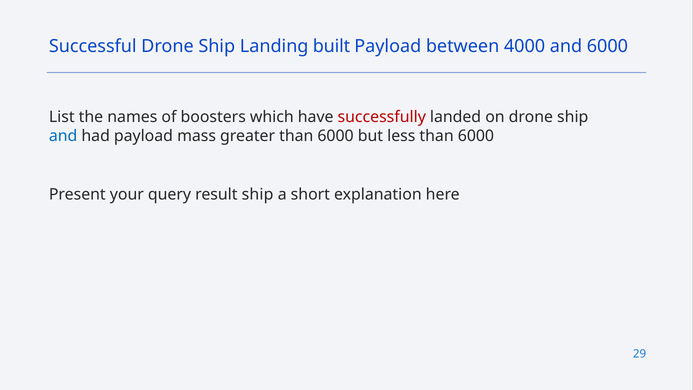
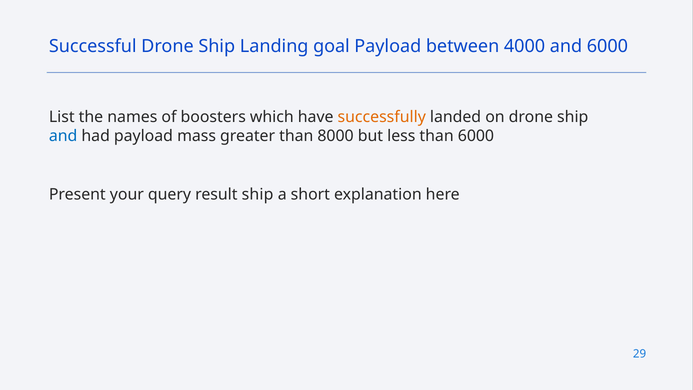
built: built -> goal
successfully colour: red -> orange
greater than 6000: 6000 -> 8000
